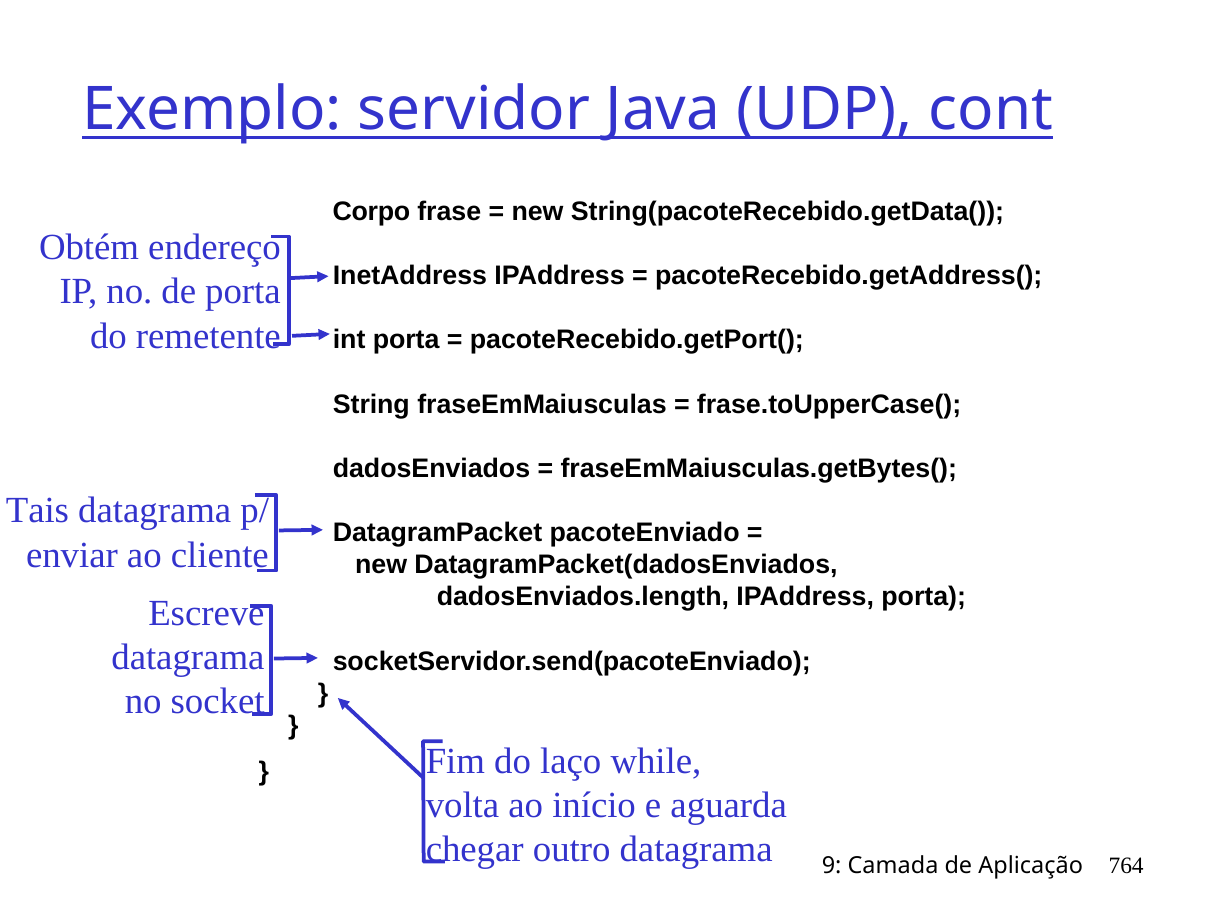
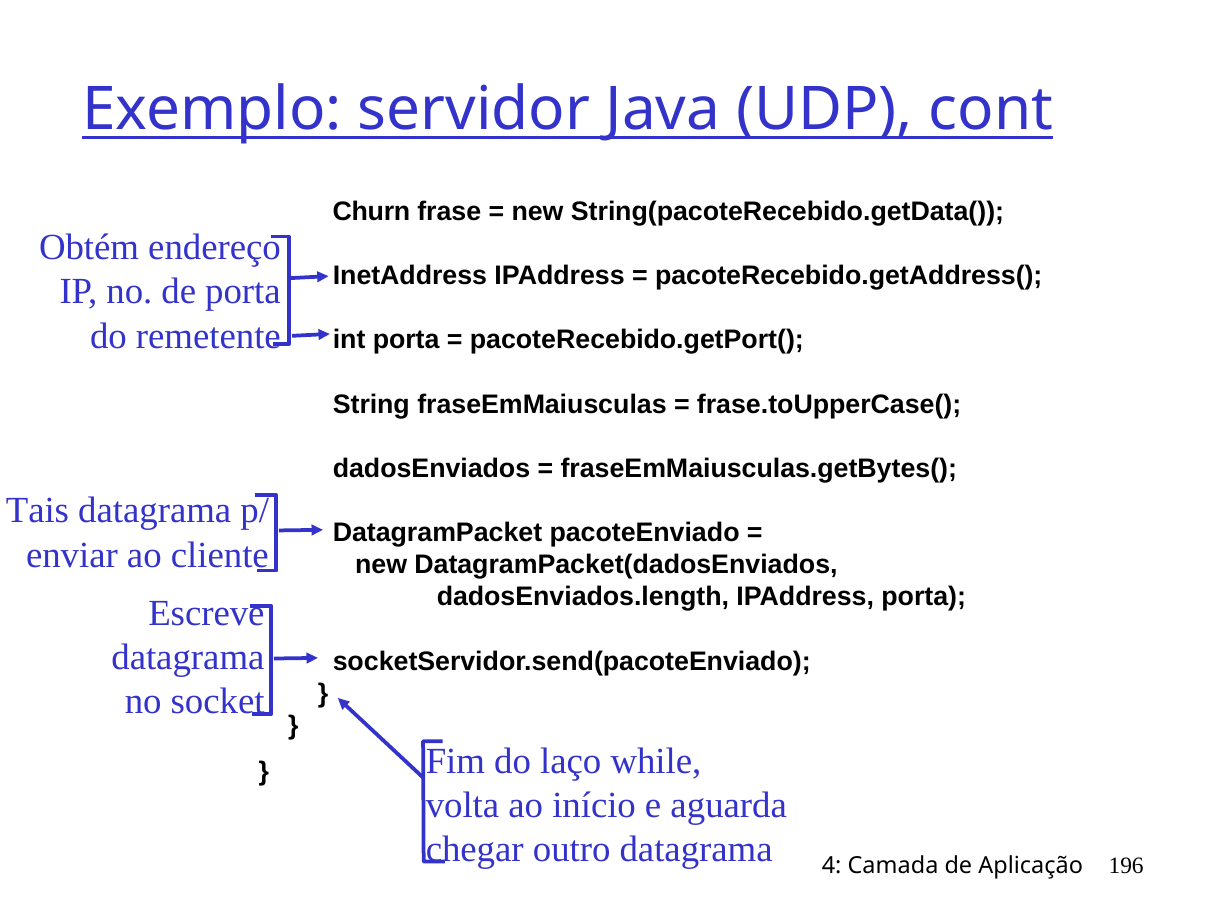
Corpo: Corpo -> Churn
9: 9 -> 4
764: 764 -> 196
